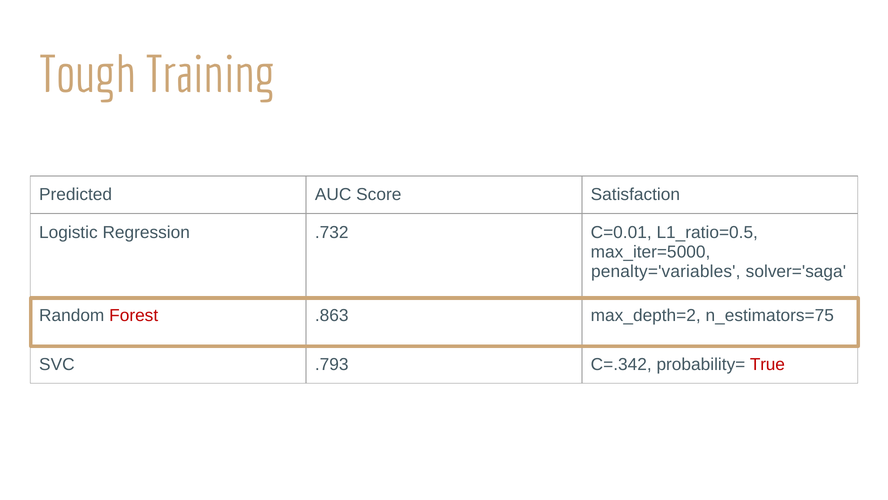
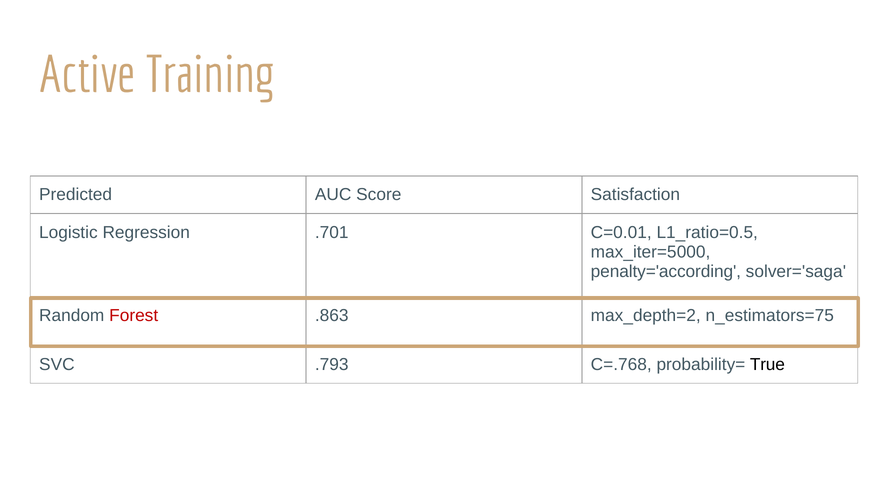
Tough: Tough -> Active
.732: .732 -> .701
penalty='variables: penalty='variables -> penalty='according
C=.342: C=.342 -> C=.768
True colour: red -> black
